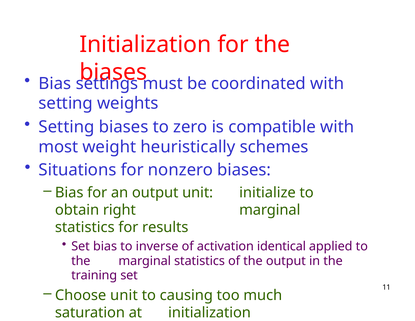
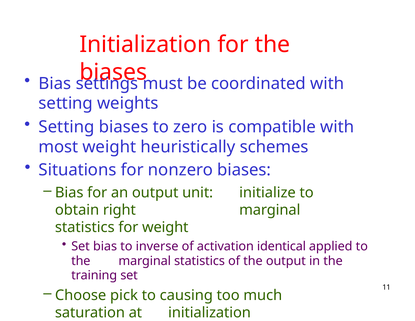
for results: results -> weight
Choose unit: unit -> pick
